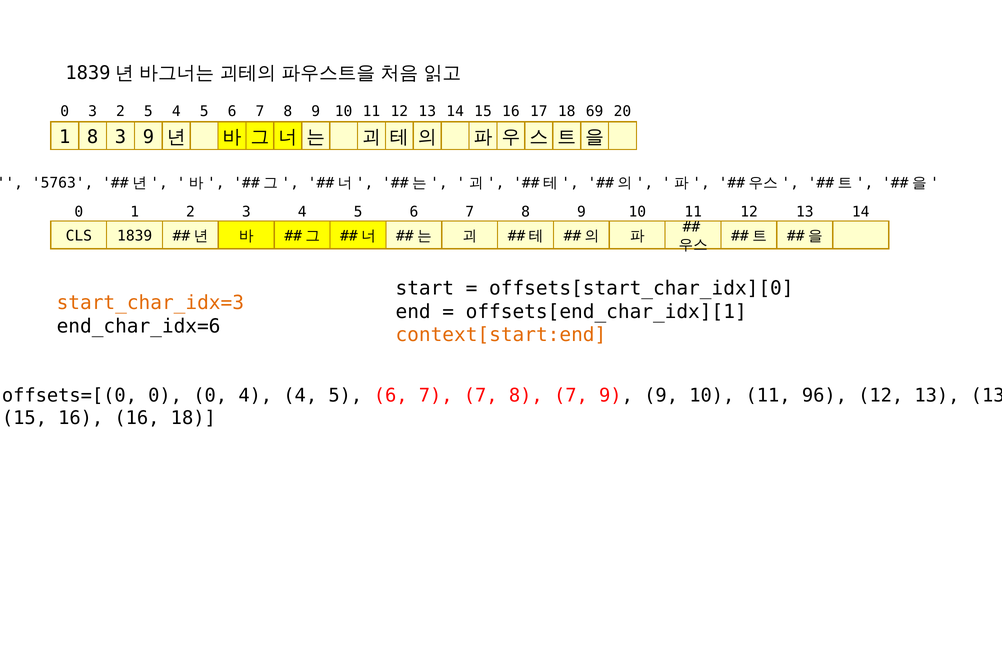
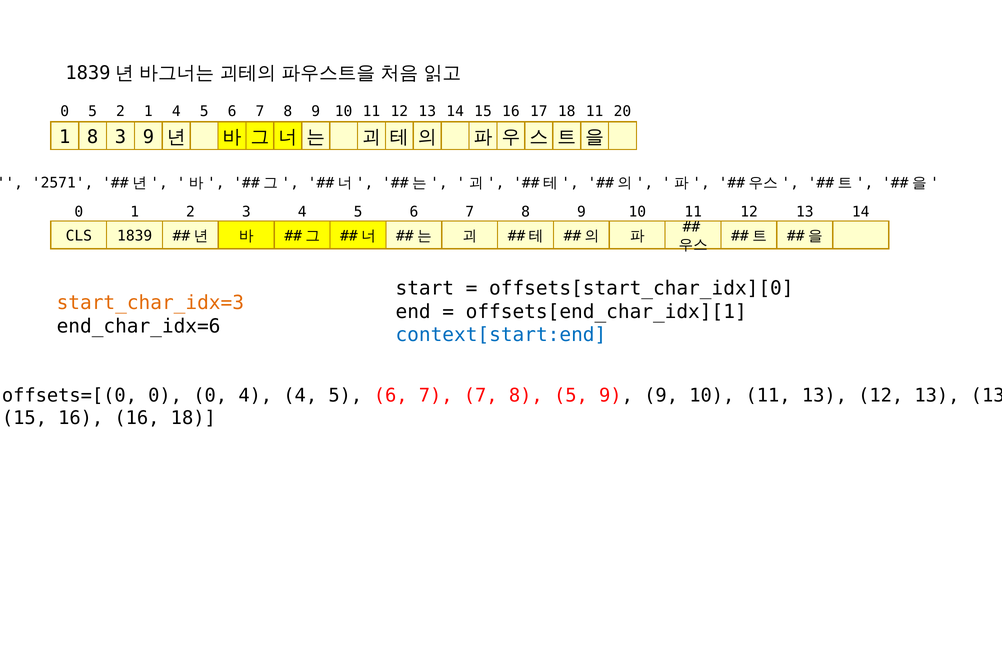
0 3: 3 -> 5
2 5: 5 -> 1
18 69: 69 -> 11
5763: 5763 -> 2571
context[start:end colour: orange -> blue
8 7: 7 -> 5
11 96: 96 -> 13
